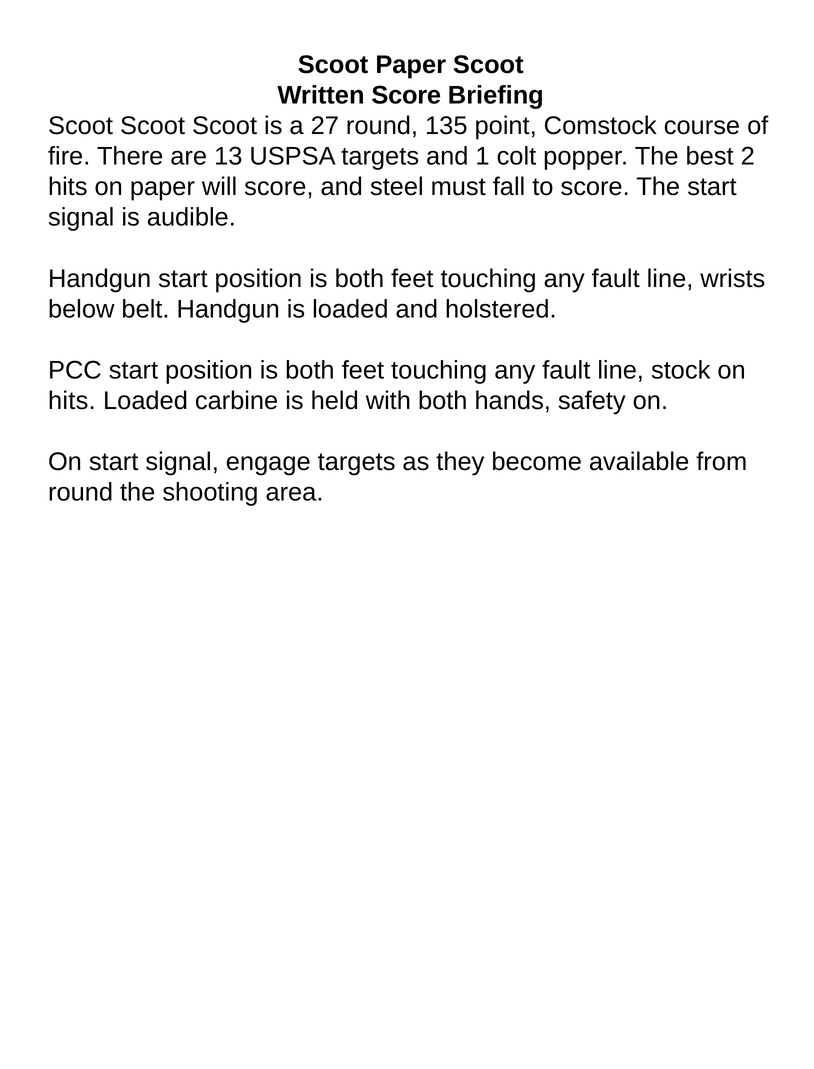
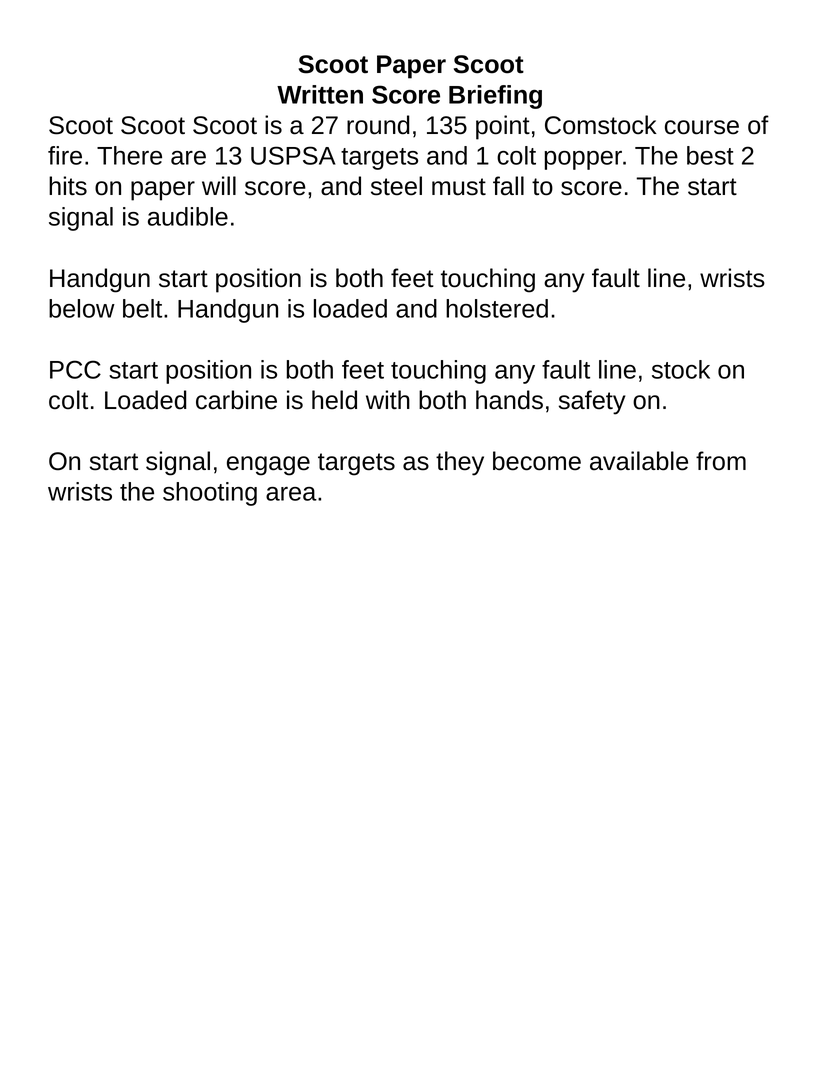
hits at (72, 401): hits -> colt
round at (81, 492): round -> wrists
